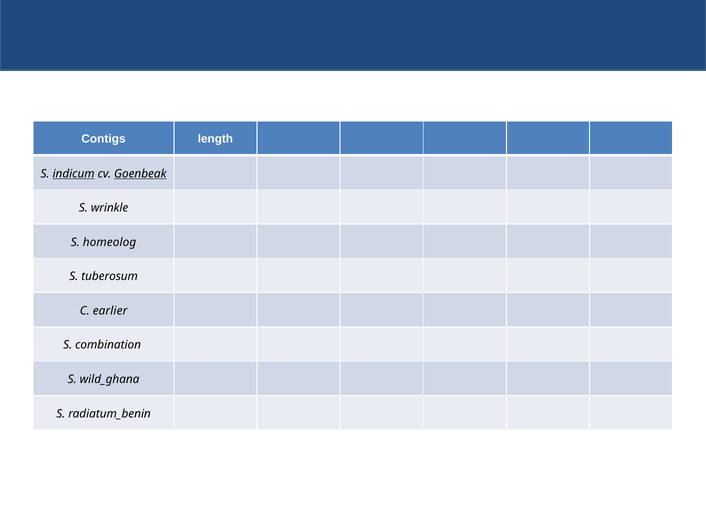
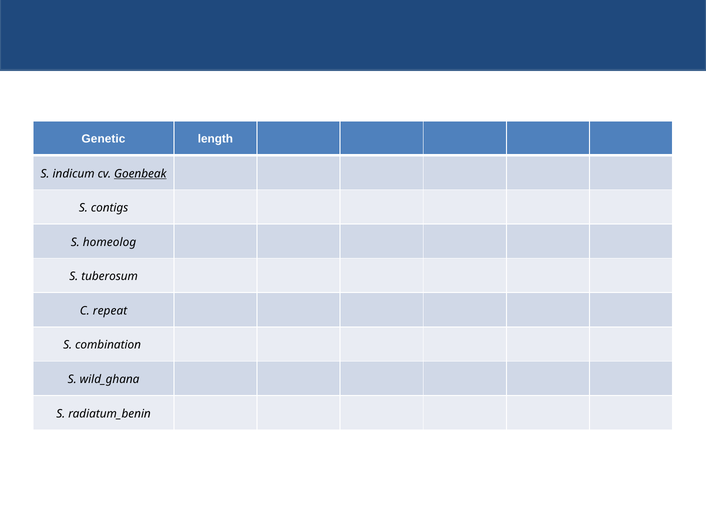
Contigs: Contigs -> Genetic
indicum underline: present -> none
wrinkle: wrinkle -> contigs
earlier: earlier -> repeat
